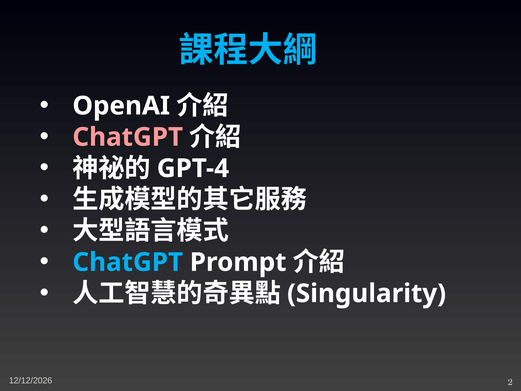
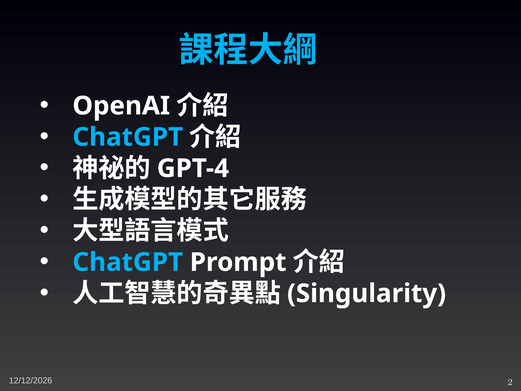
ChatGPT at (128, 137) colour: pink -> light blue
